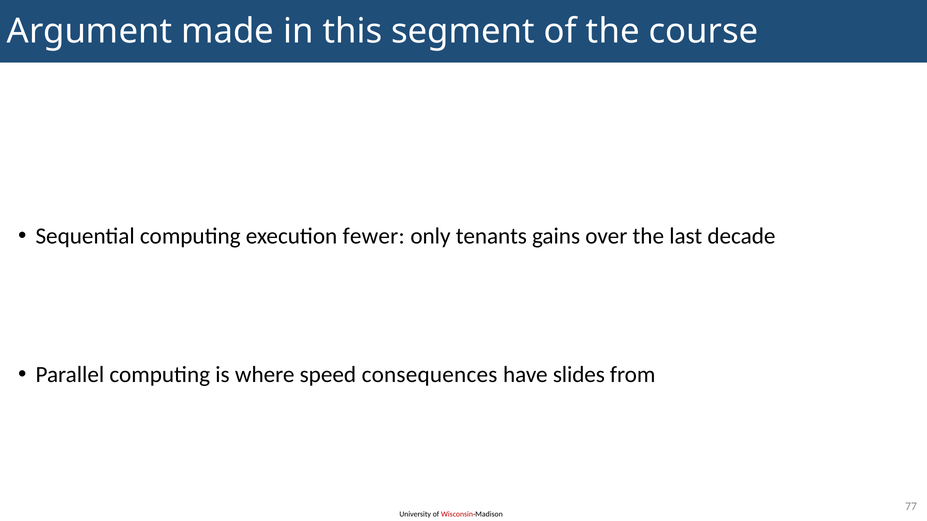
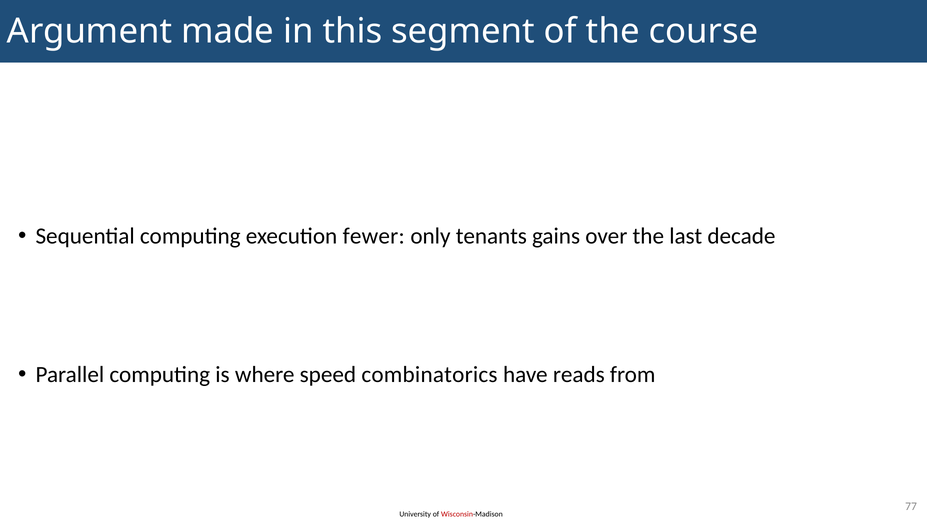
consequences: consequences -> combinatorics
slides: slides -> reads
